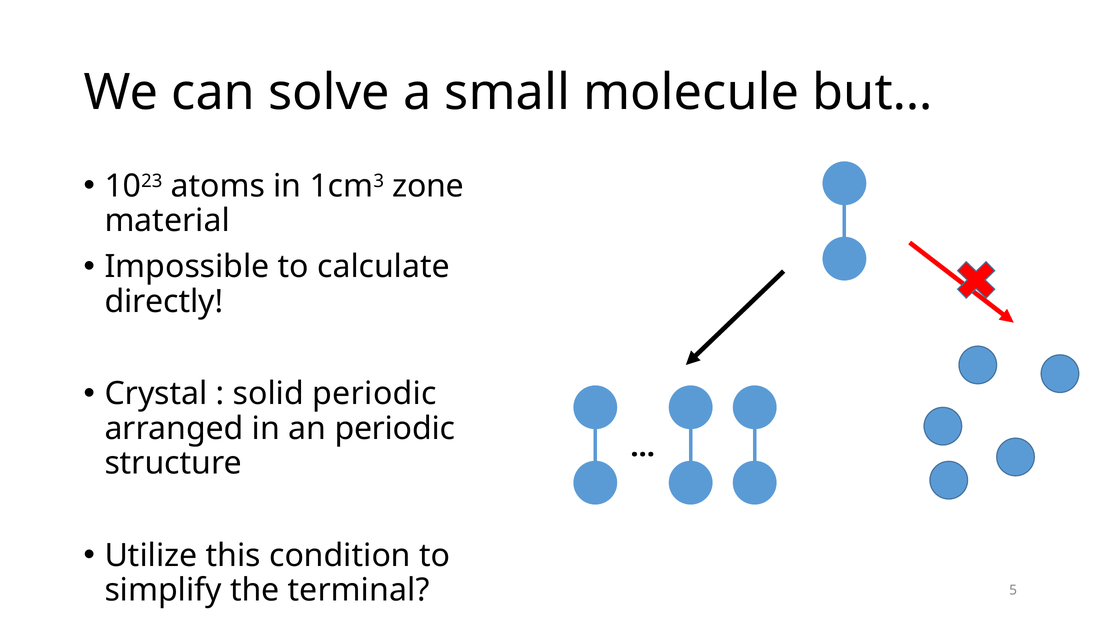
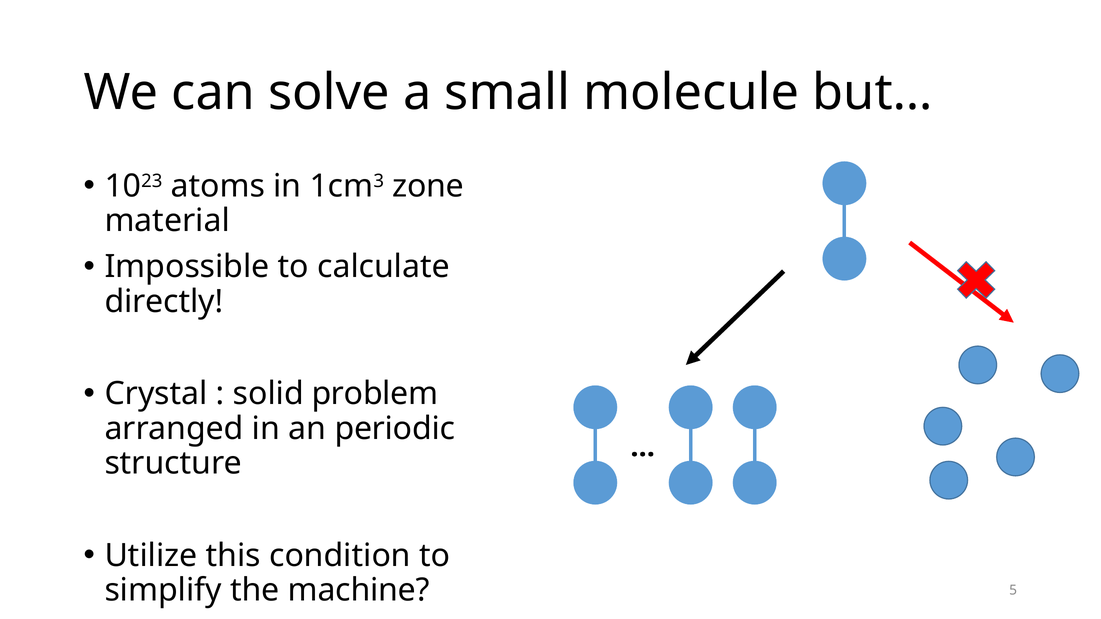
solid periodic: periodic -> problem
terminal: terminal -> machine
